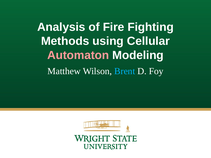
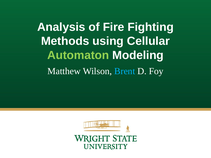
Automaton colour: pink -> light green
